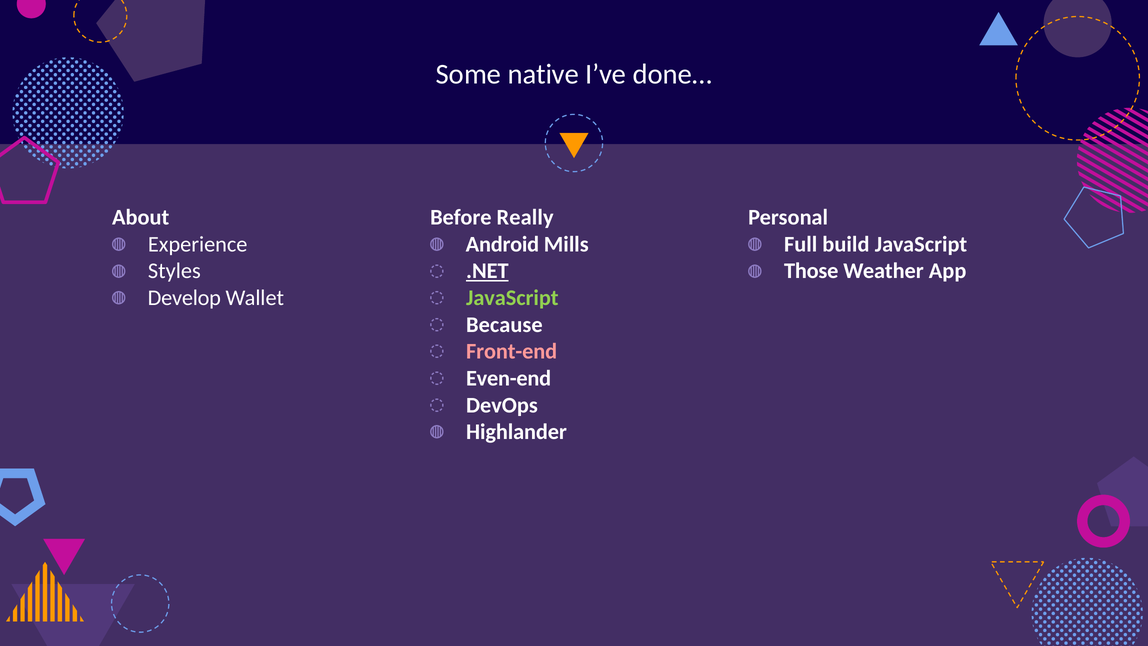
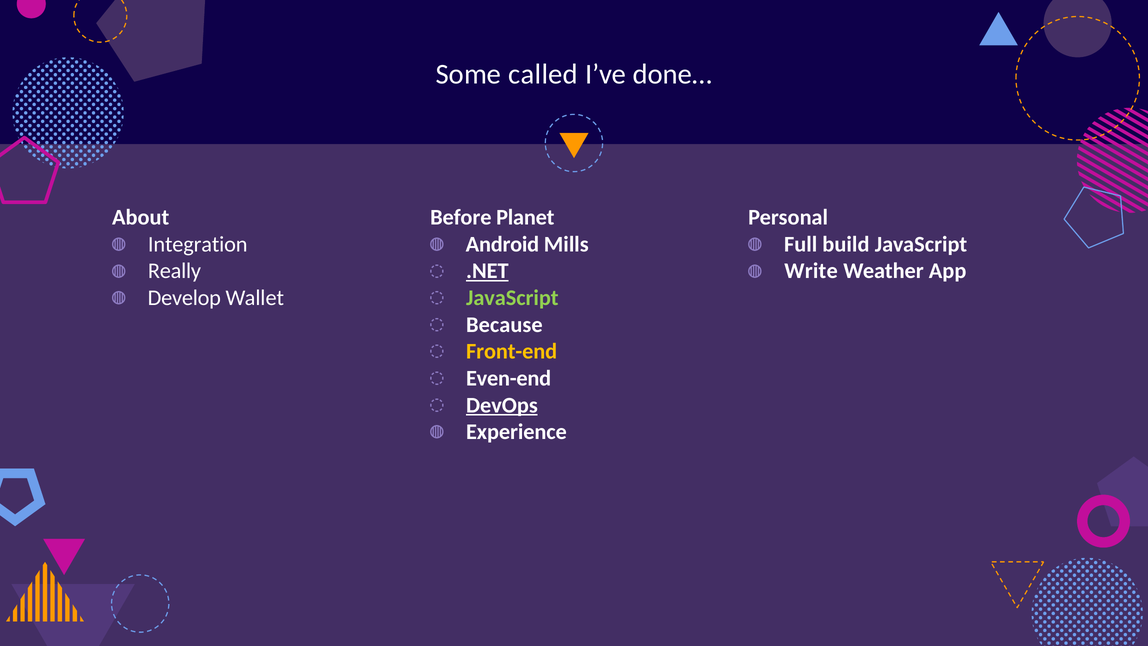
native: native -> called
Really: Really -> Planet
Experience: Experience -> Integration
Styles: Styles -> Really
Those: Those -> Write
Front-end colour: pink -> yellow
DevOps underline: none -> present
Highlander: Highlander -> Experience
